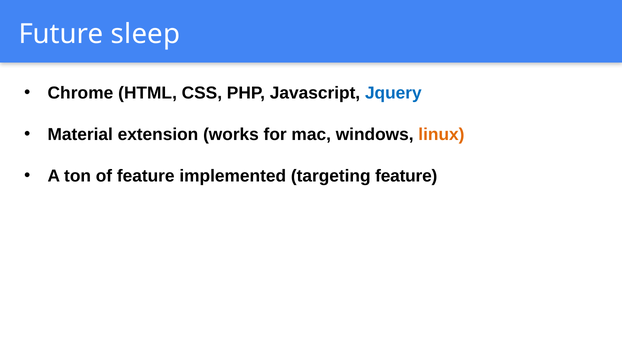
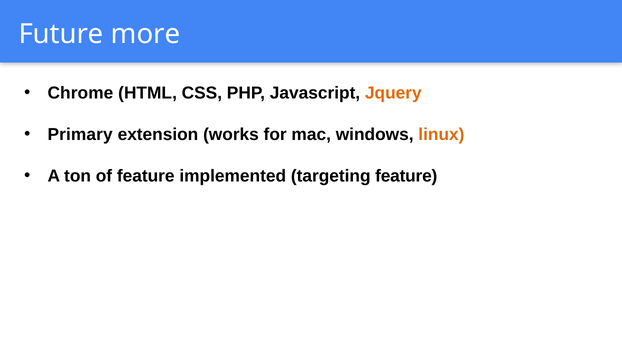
sleep: sleep -> more
Jquery colour: blue -> orange
Material at (80, 134): Material -> Primary
